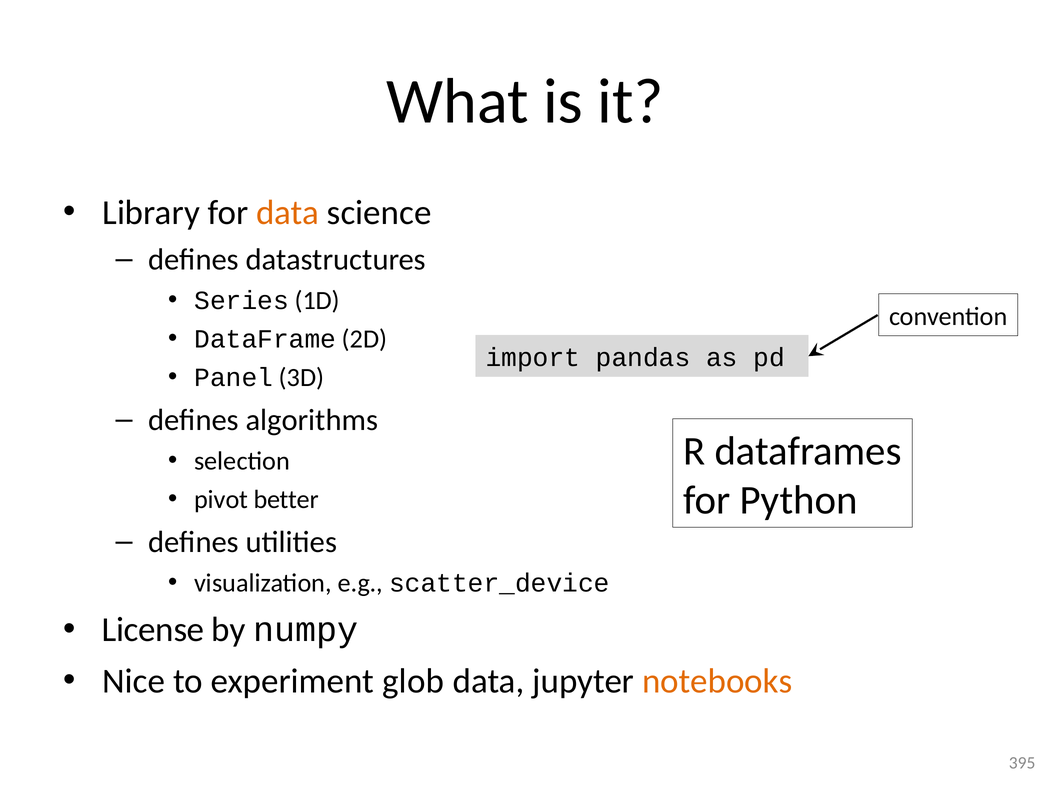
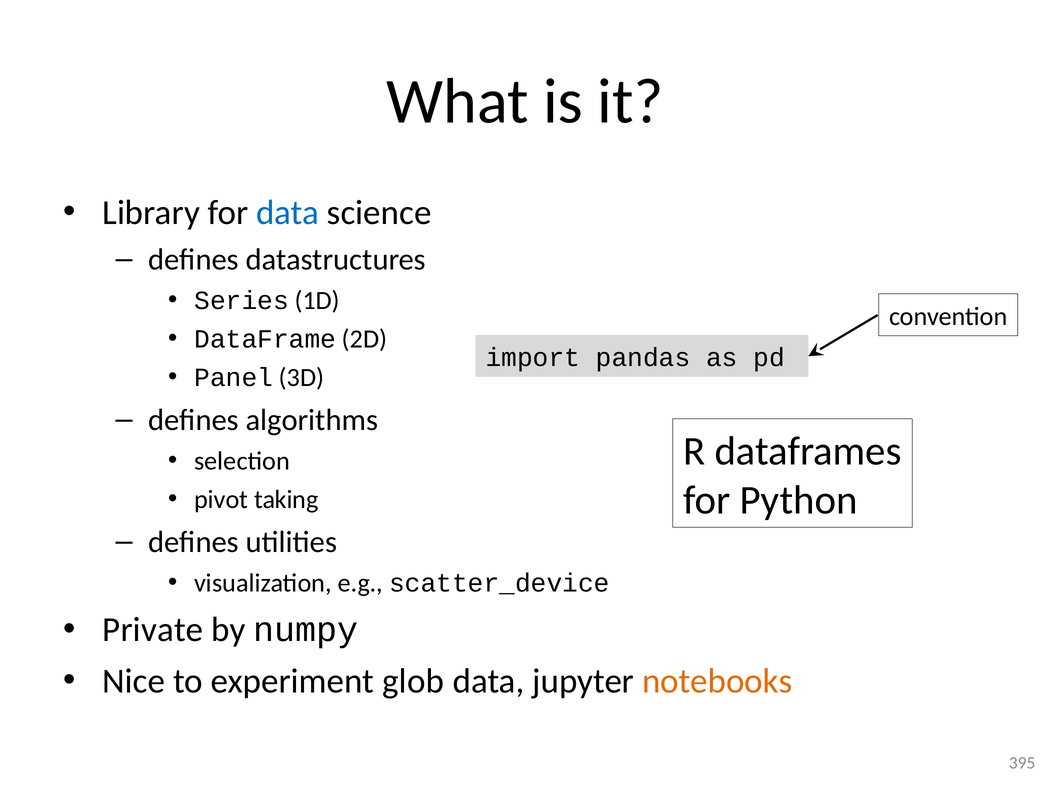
data at (288, 212) colour: orange -> blue
better: better -> taking
License: License -> Private
